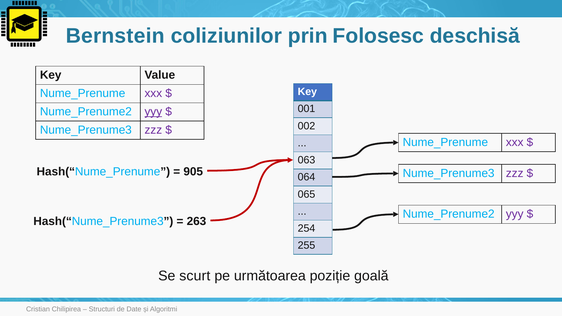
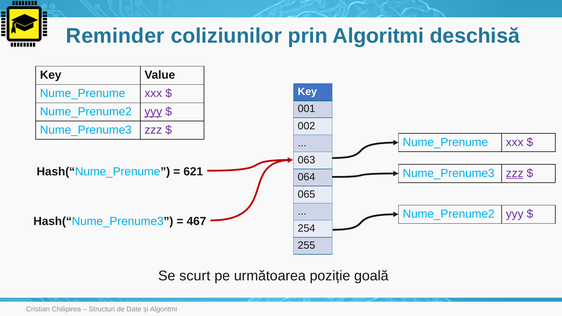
Bernstein: Bernstein -> Reminder
prin Folosesc: Folosesc -> Algoritmi
905: 905 -> 621
zzz at (515, 173) underline: none -> present
263: 263 -> 467
